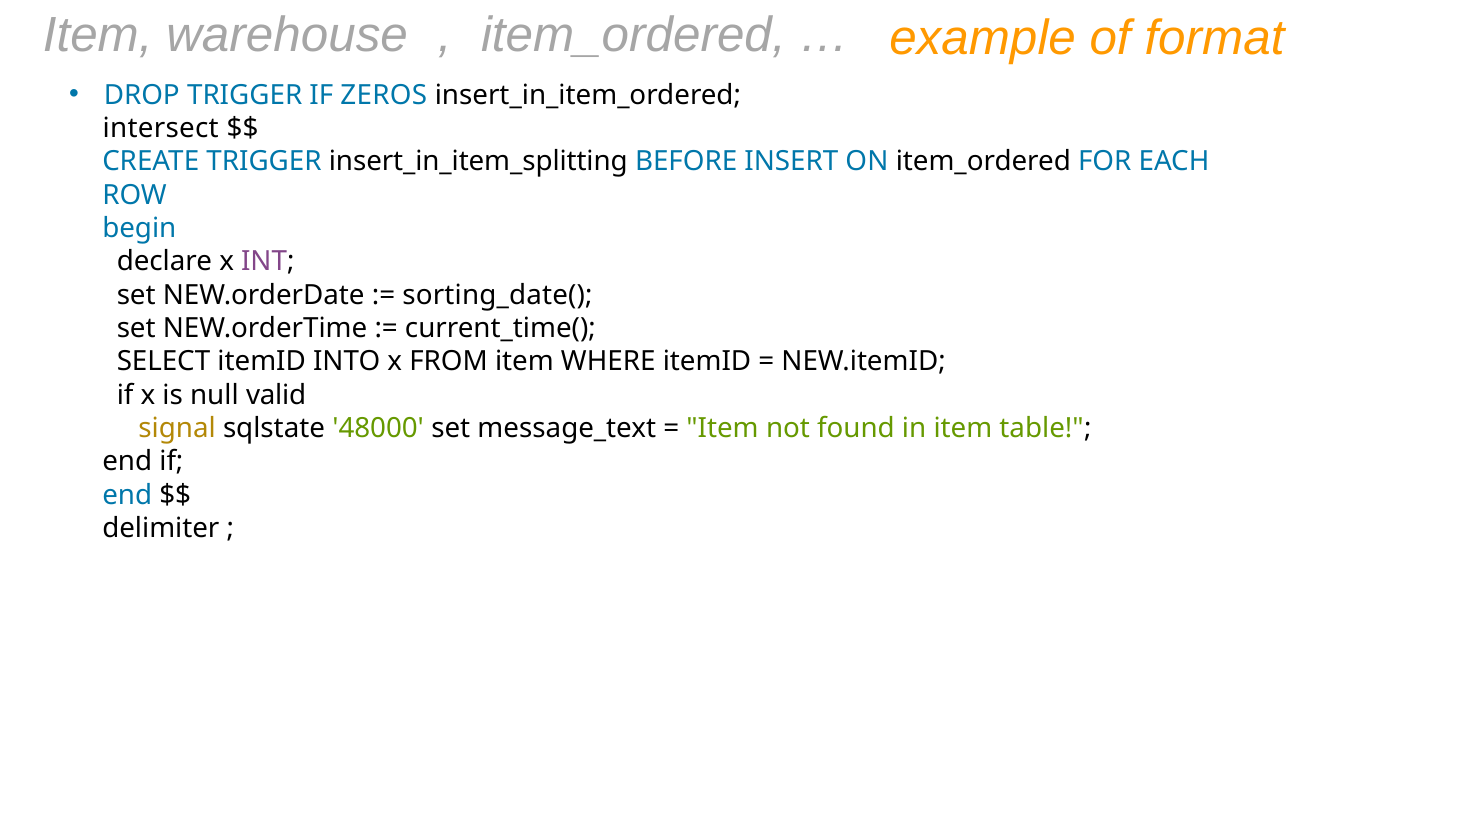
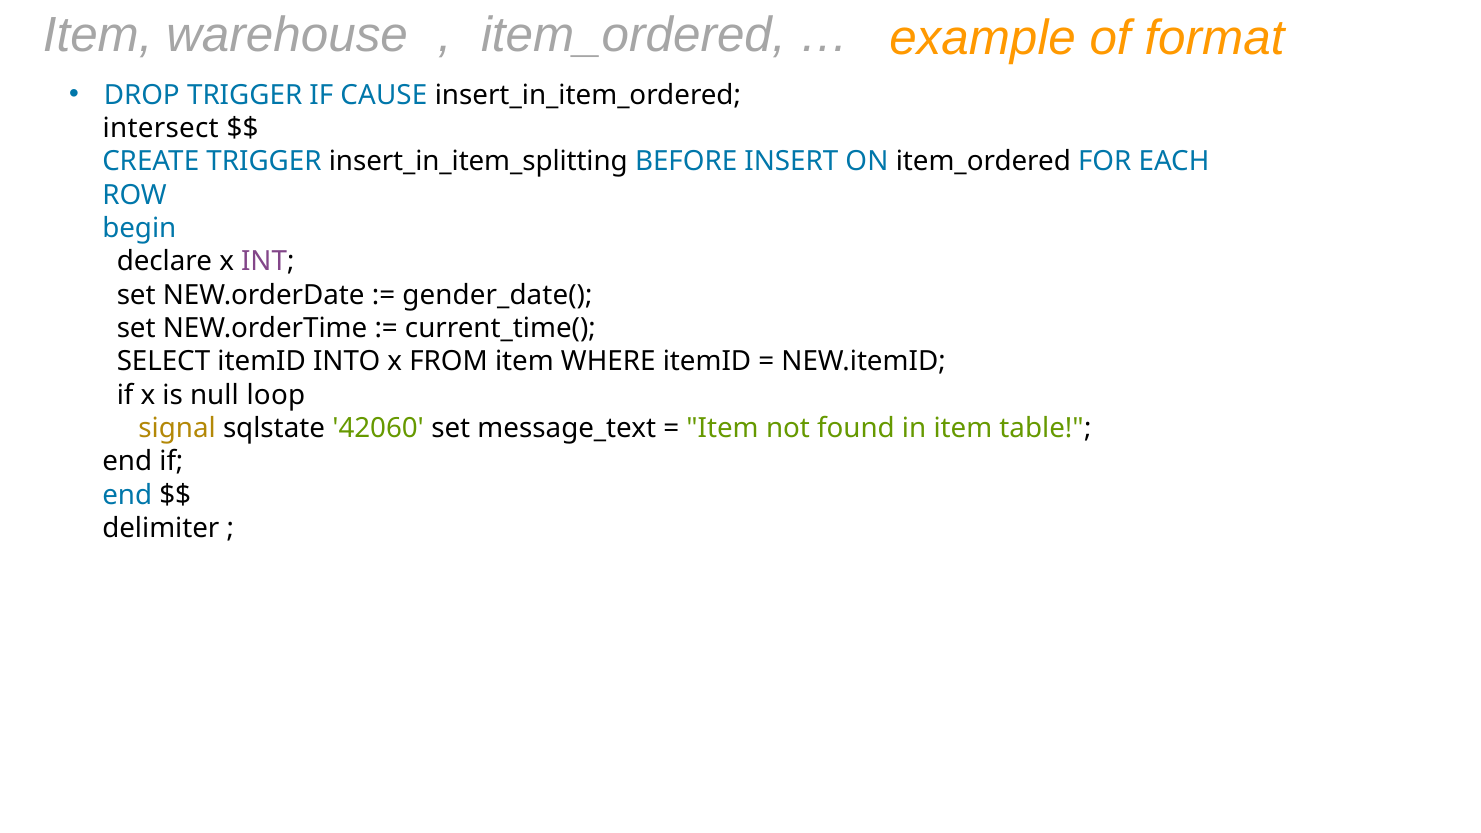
ZEROS: ZEROS -> CAUSE
sorting_date(: sorting_date( -> gender_date(
valid: valid -> loop
48000: 48000 -> 42060
